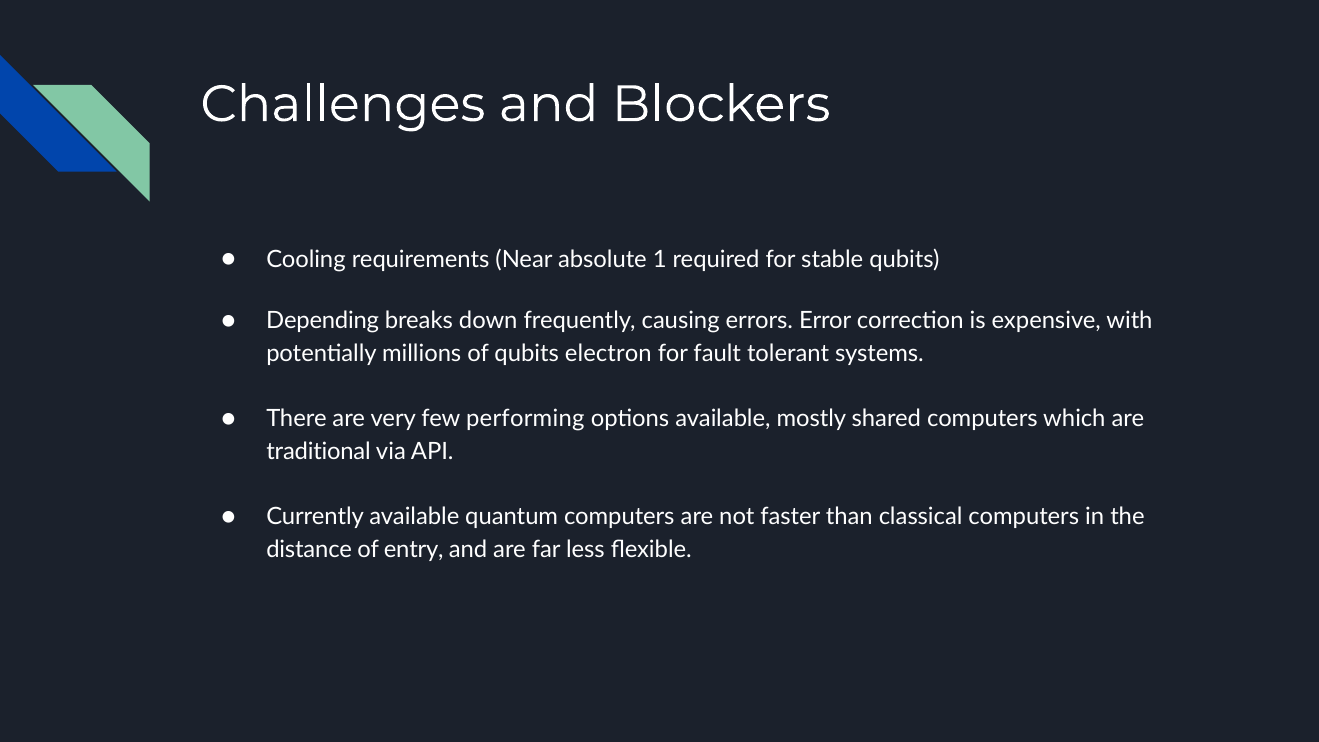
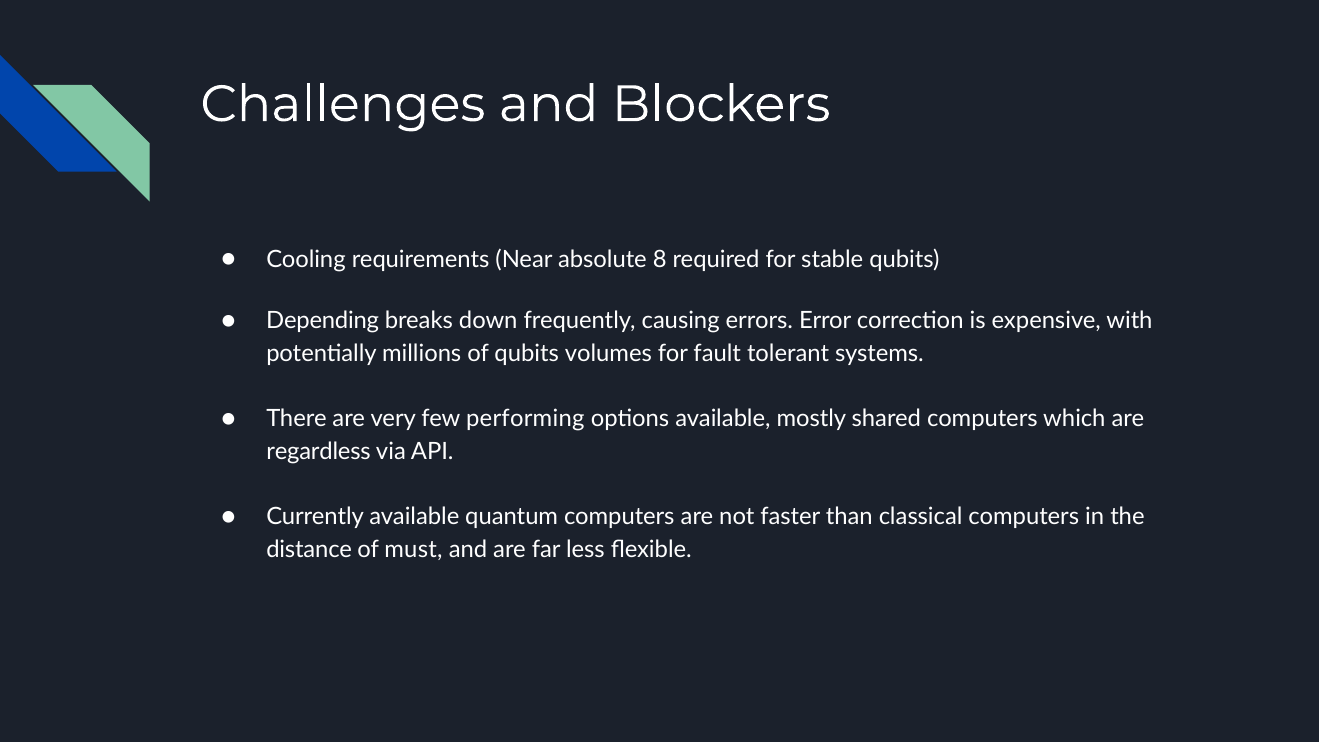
1: 1 -> 8
electron: electron -> volumes
traditional: traditional -> regardless
entry: entry -> must
